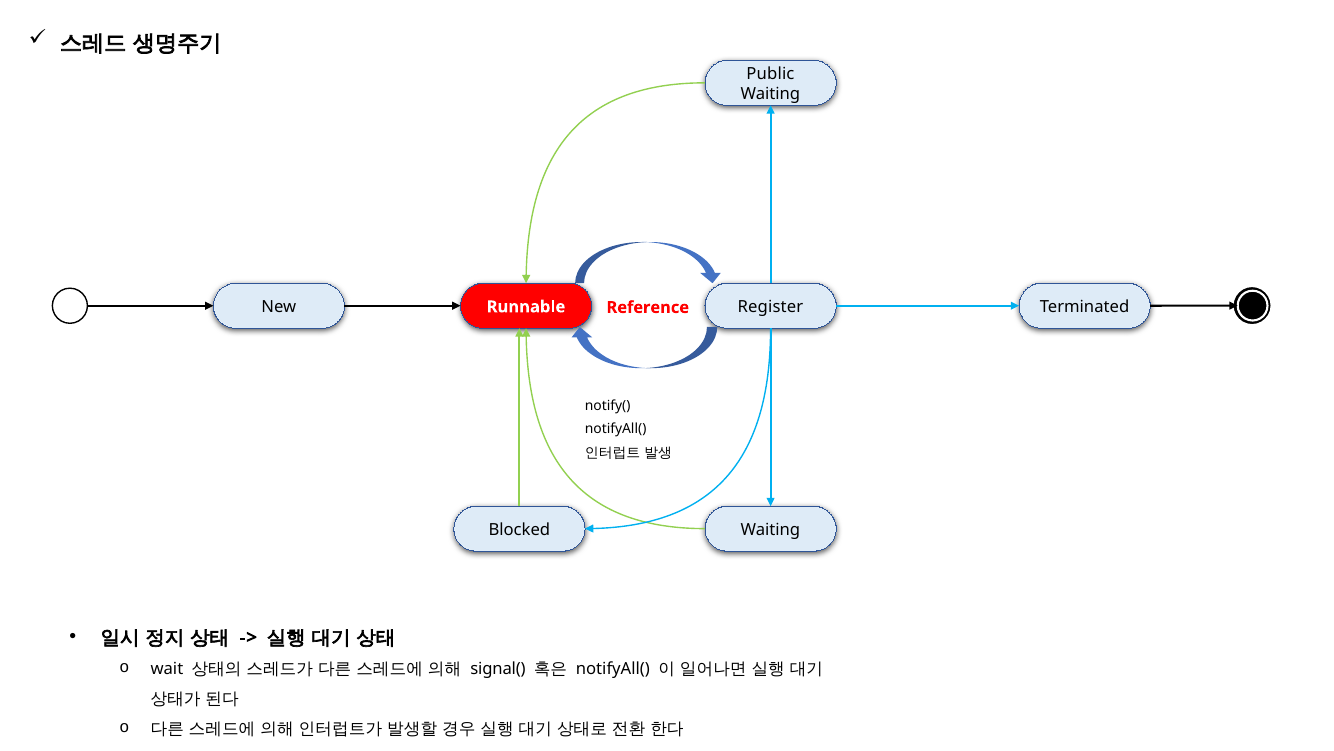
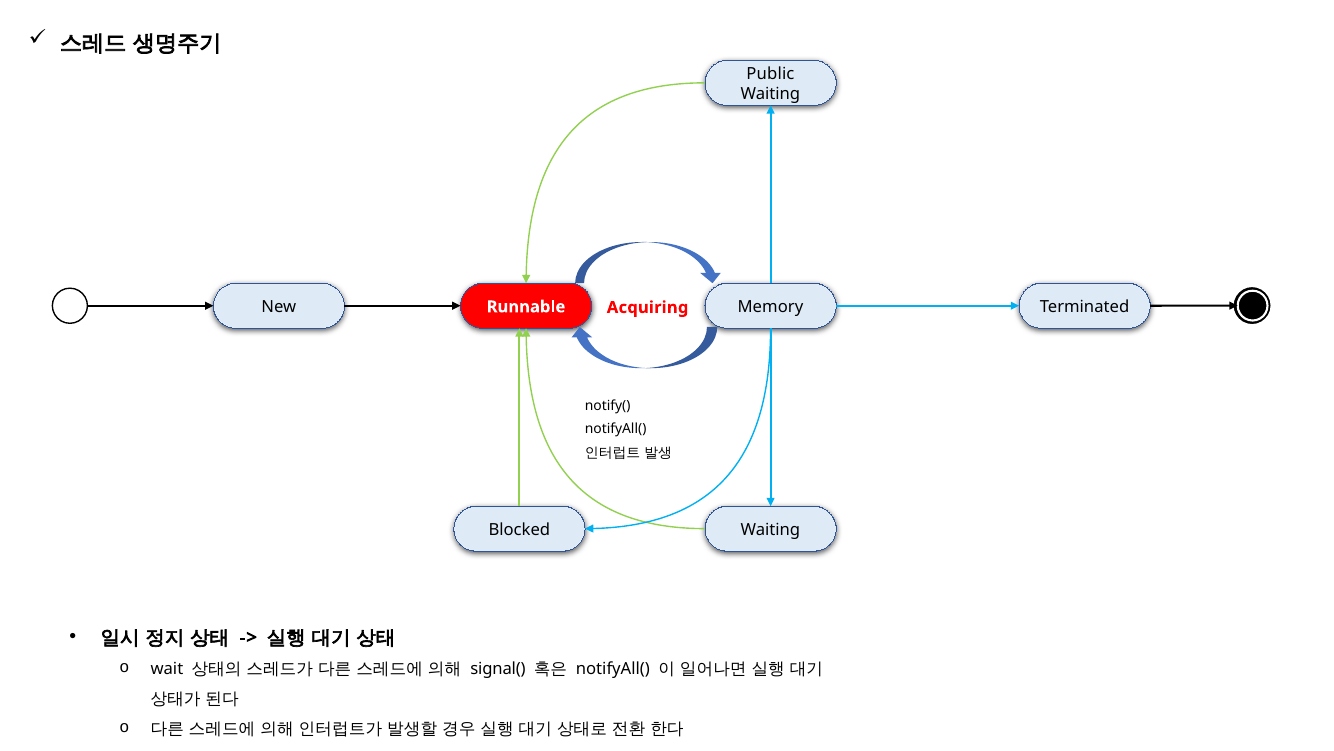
Register: Register -> Memory
Reference: Reference -> Acquiring
